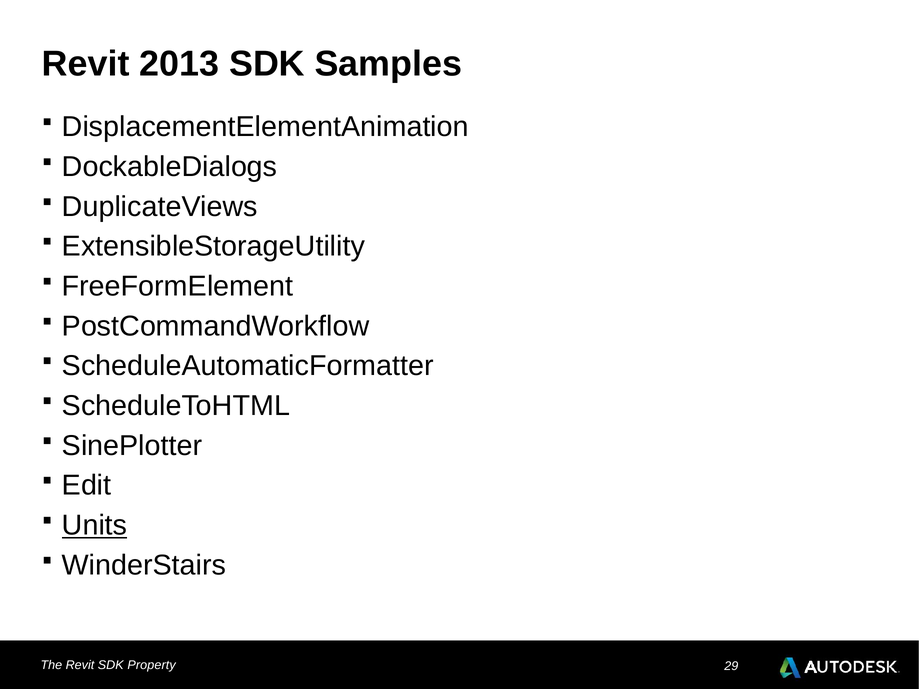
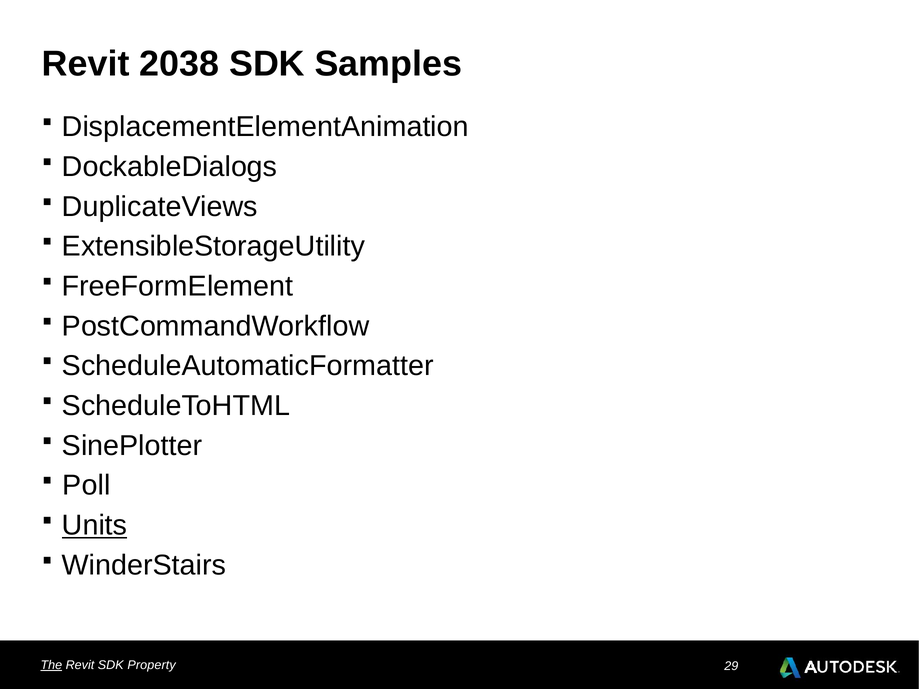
2013: 2013 -> 2038
Edit: Edit -> Poll
The underline: none -> present
